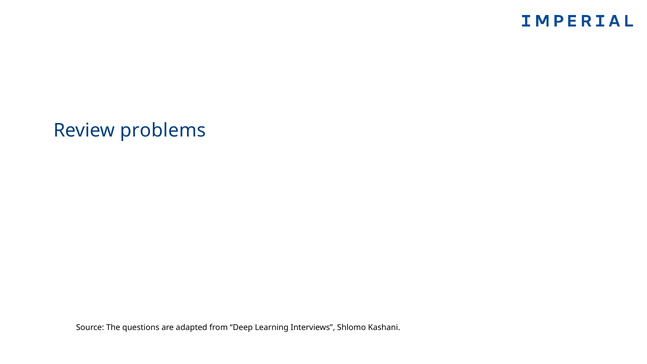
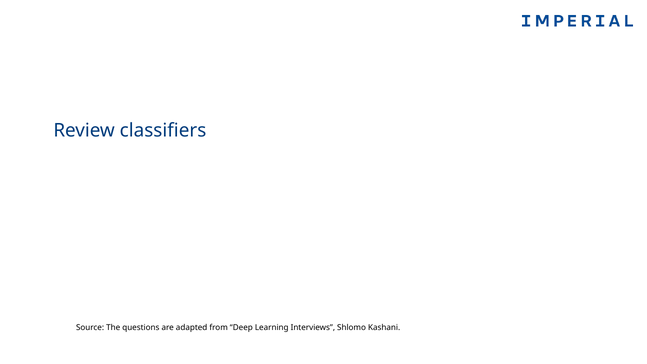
problems: problems -> classifiers
